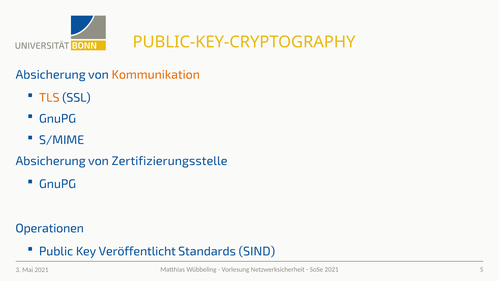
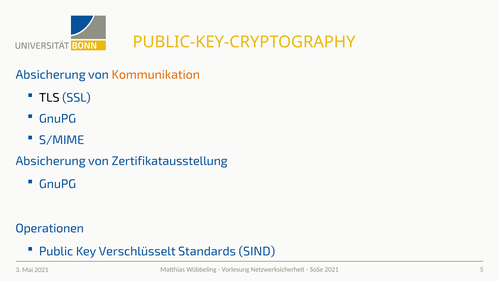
TLS colour: orange -> black
Zertifizierungsstelle: Zertifizierungsstelle -> Zertifikatausstellung
Veröffentlicht: Veröffentlicht -> Verschlüsselt
